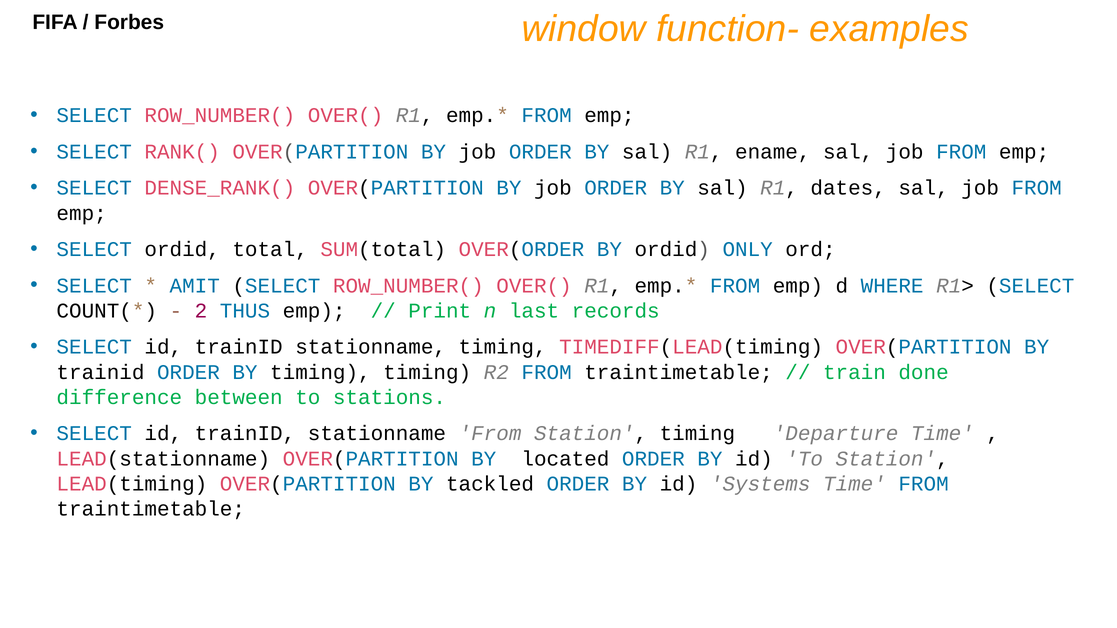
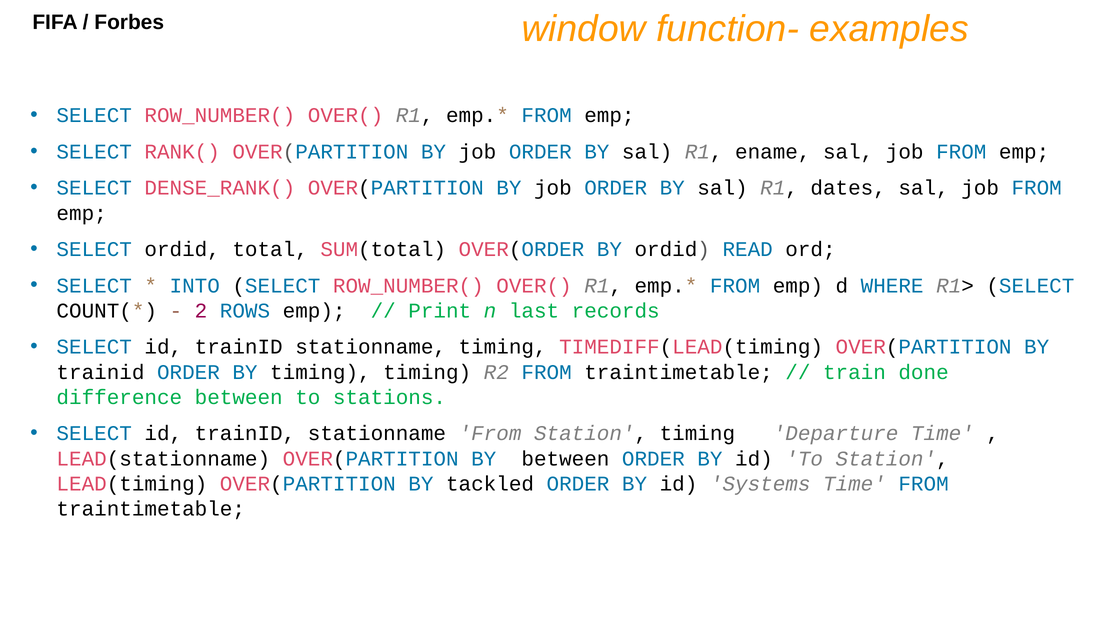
ONLY: ONLY -> READ
AMIT: AMIT -> INTO
THUS: THUS -> ROWS
BY located: located -> between
